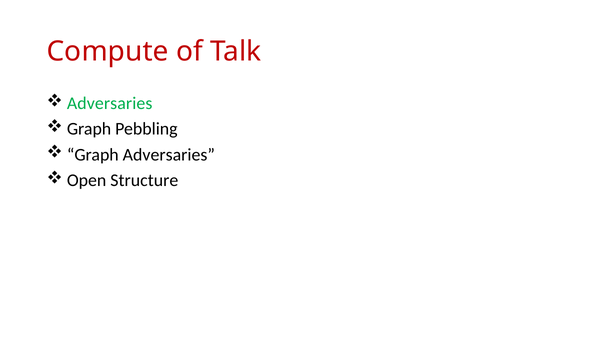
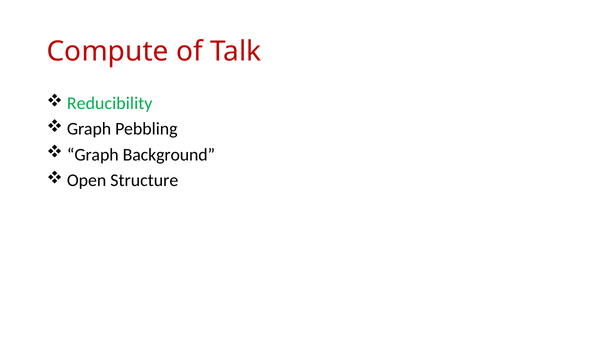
Adversaries at (110, 103): Adversaries -> Reducibility
Graph Adversaries: Adversaries -> Background
